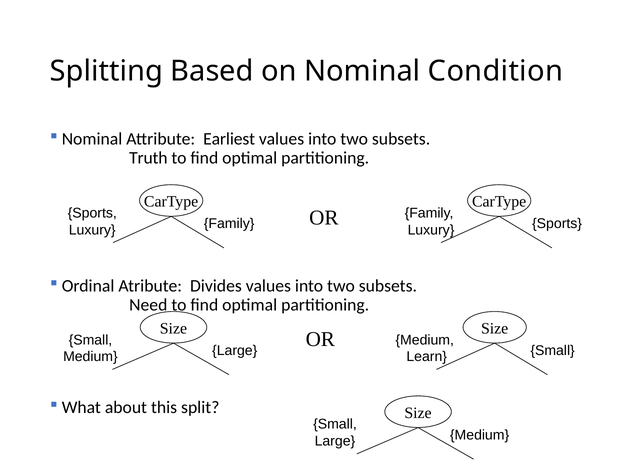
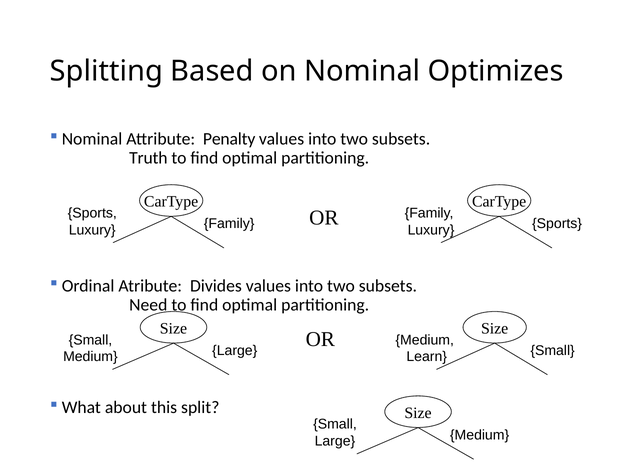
Condition: Condition -> Optimizes
Earliest: Earliest -> Penalty
